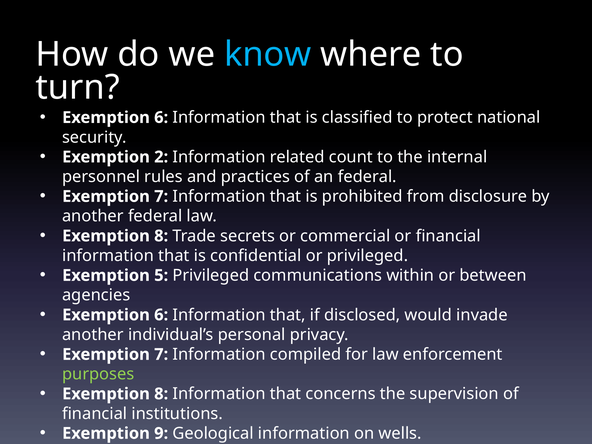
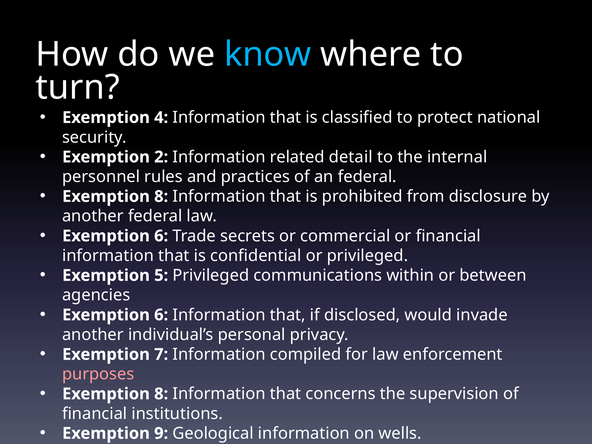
6 at (161, 118): 6 -> 4
count: count -> detail
7 at (161, 196): 7 -> 8
8 at (161, 236): 8 -> 6
purposes colour: light green -> pink
